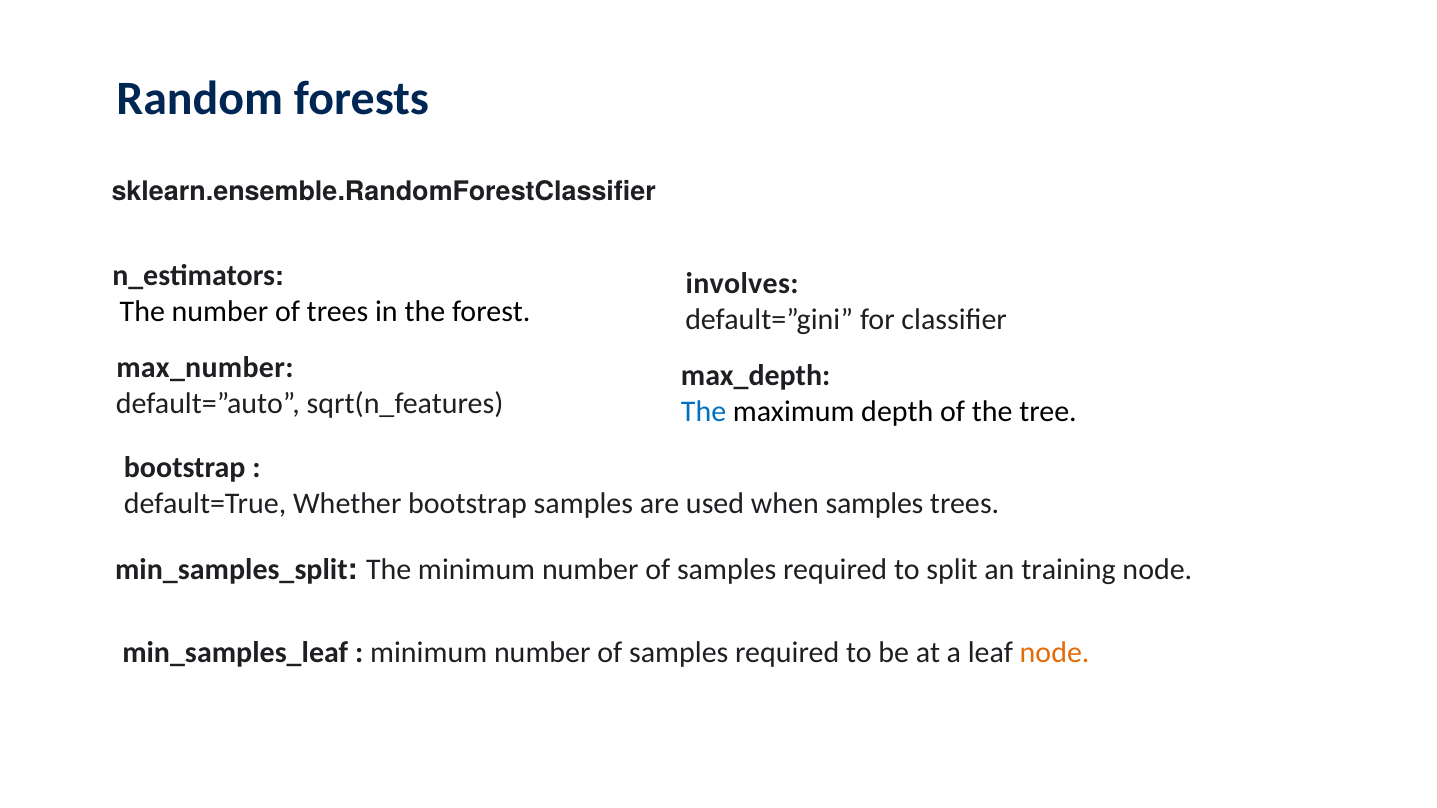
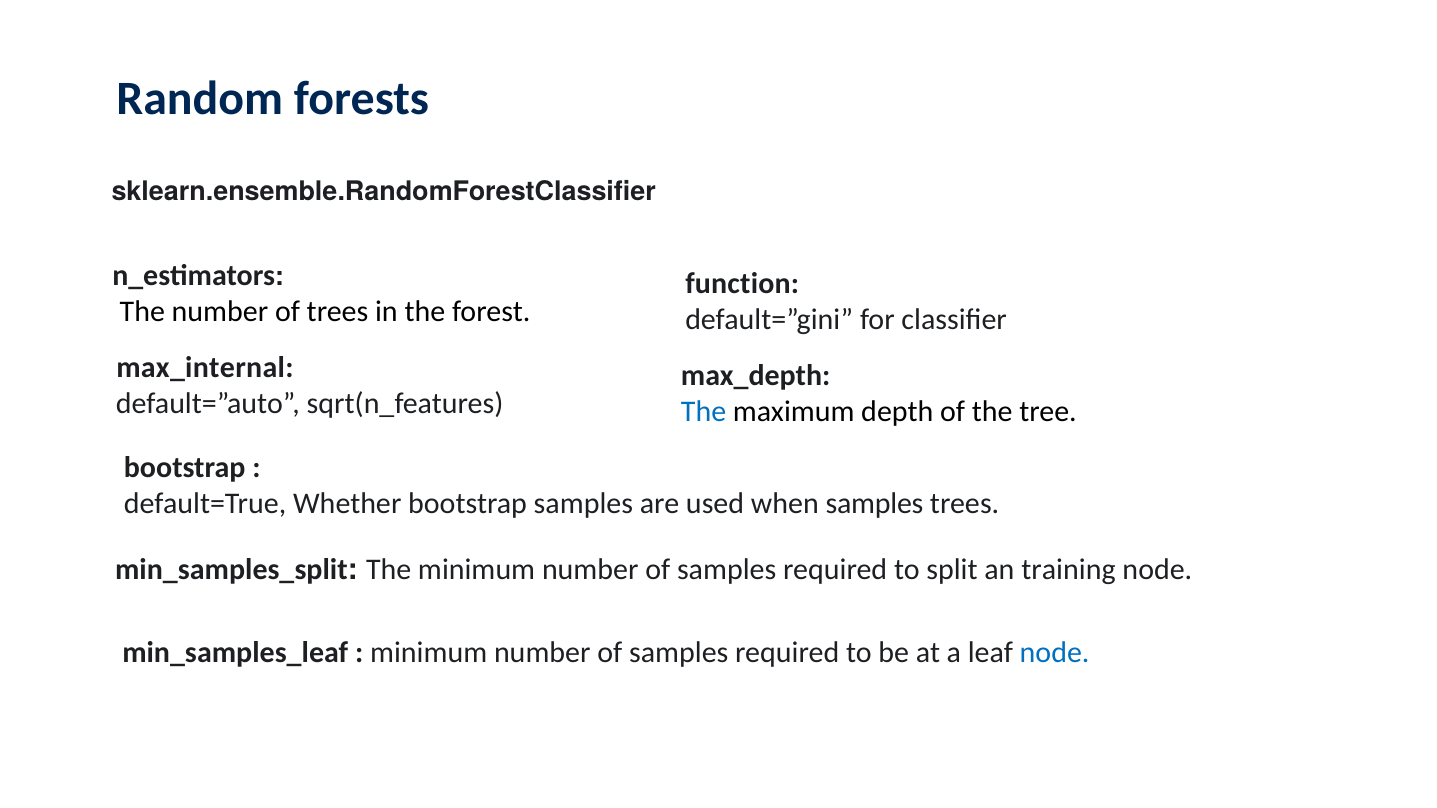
involves: involves -> function
max_number: max_number -> max_internal
node at (1055, 652) colour: orange -> blue
